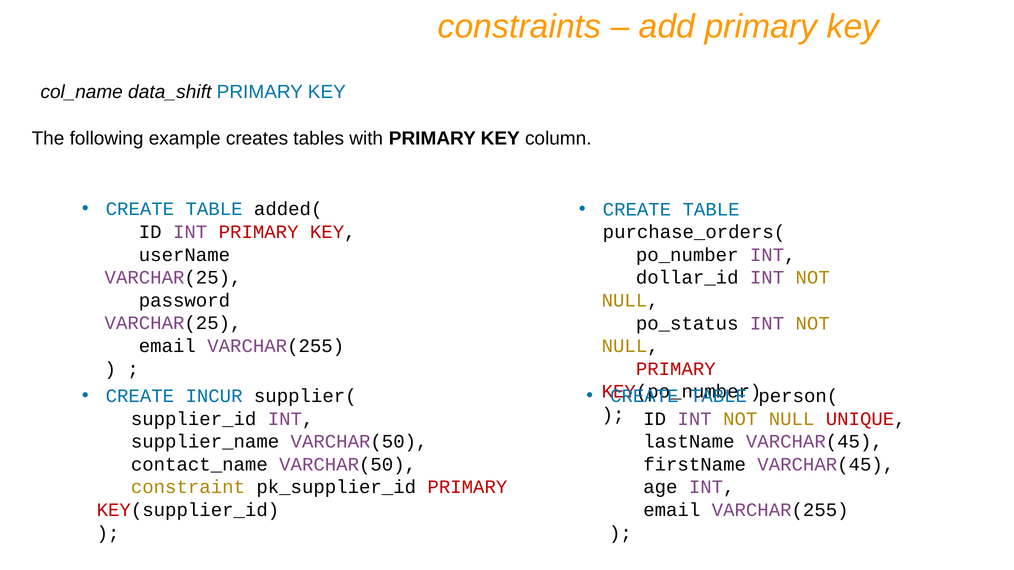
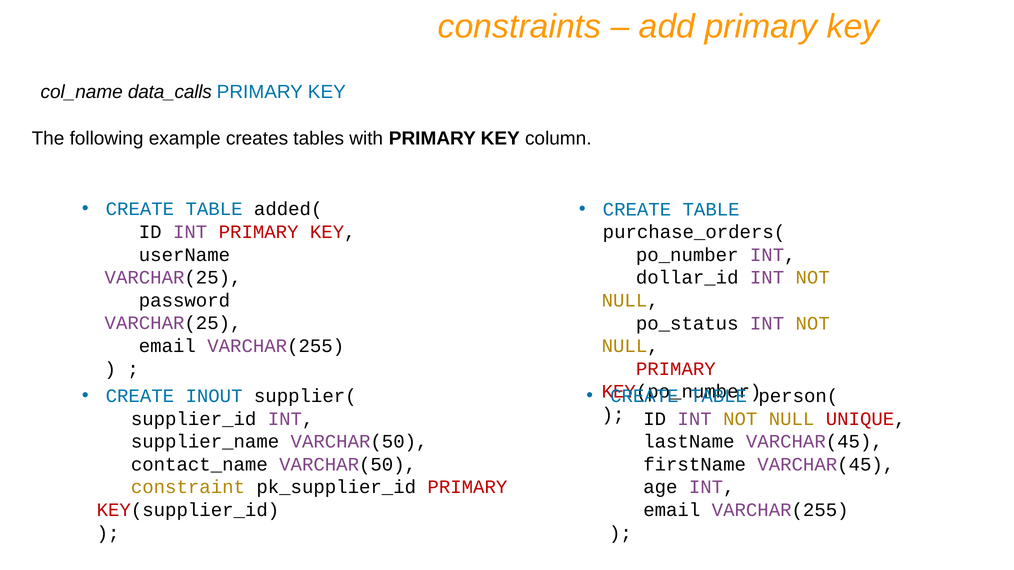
data_shift: data_shift -> data_calls
INCUR: INCUR -> INOUT
